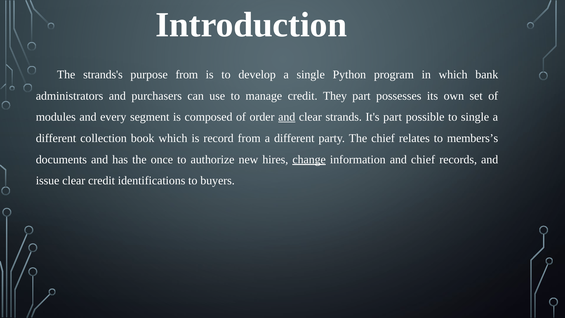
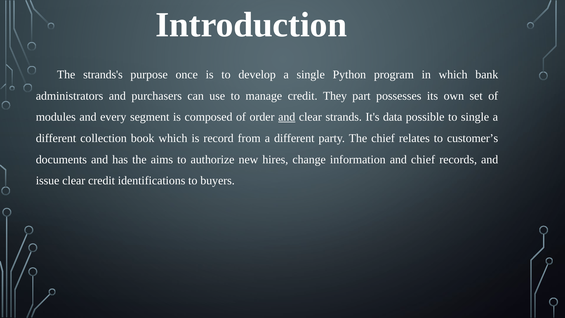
purpose from: from -> once
It's part: part -> data
members’s: members’s -> customer’s
once: once -> aims
change underline: present -> none
